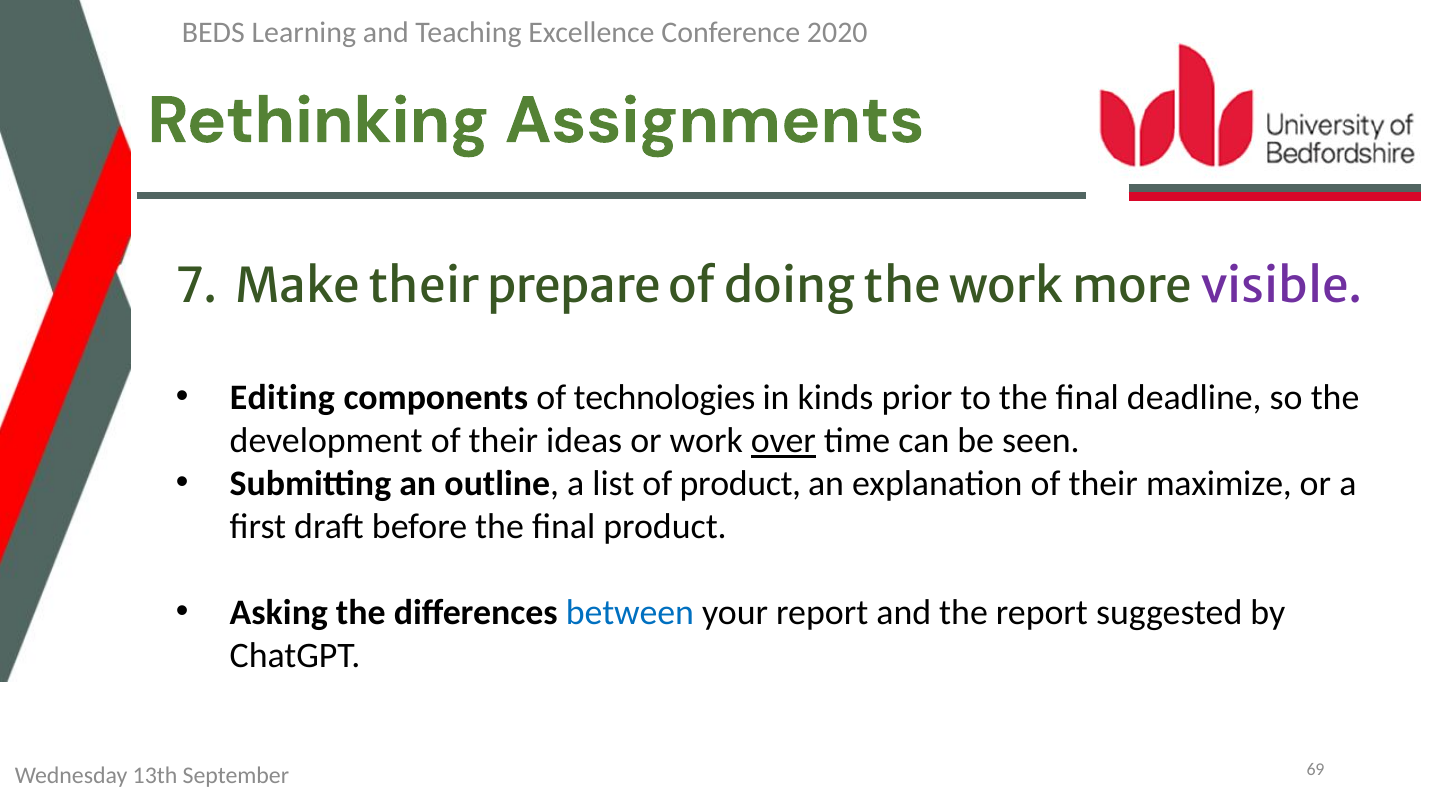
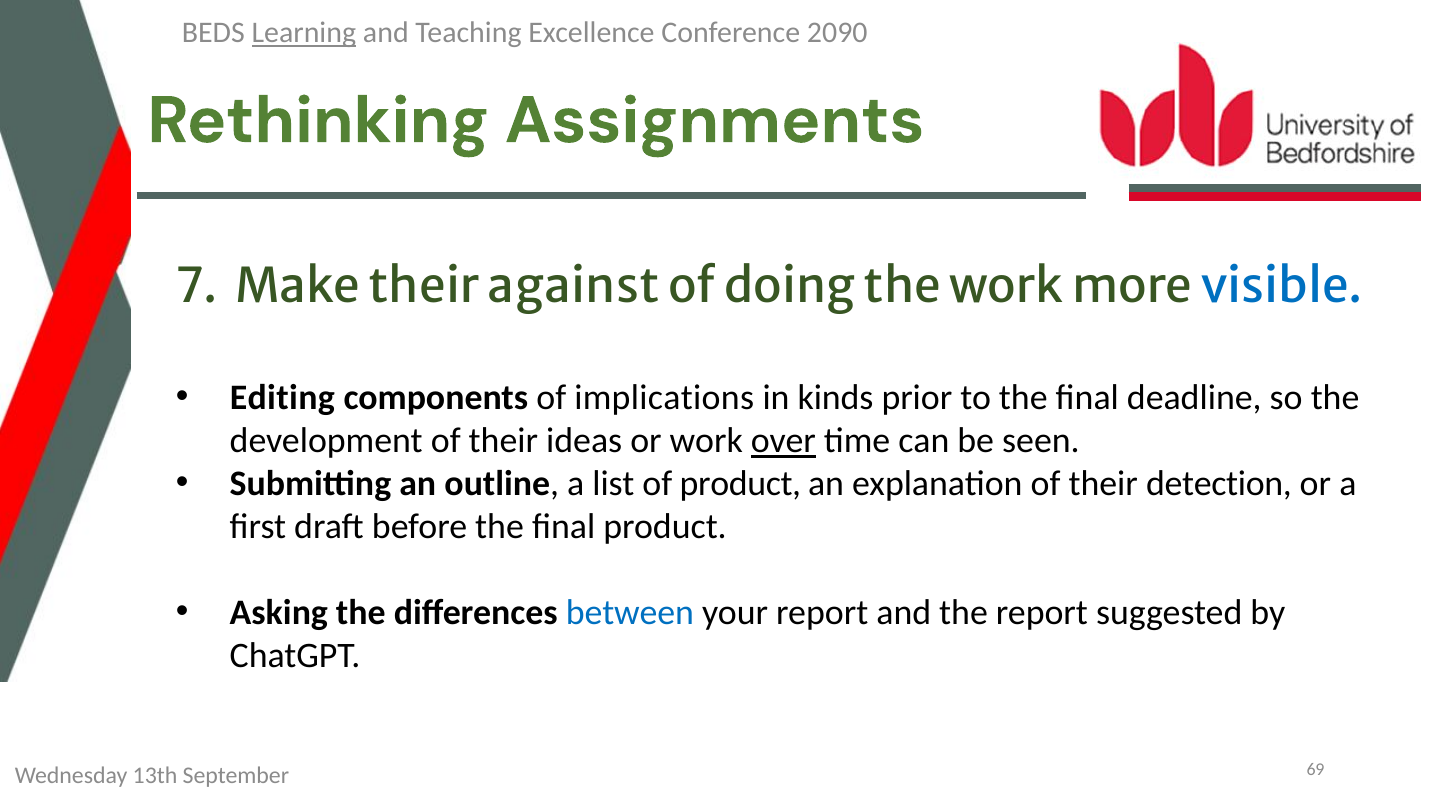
Learning underline: none -> present
2020: 2020 -> 2090
prepare: prepare -> against
visible colour: purple -> blue
technologies: technologies -> implications
maximize: maximize -> detection
